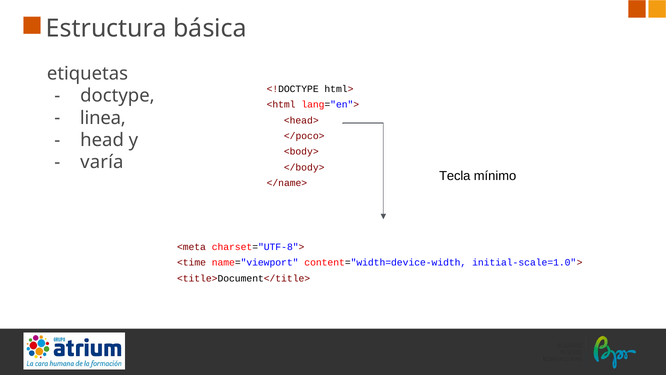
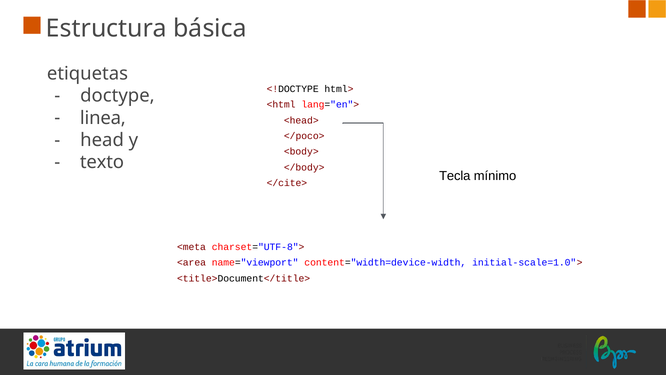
varía: varía -> texto
</name>: </name> -> </cite>
<time: <time -> <area
